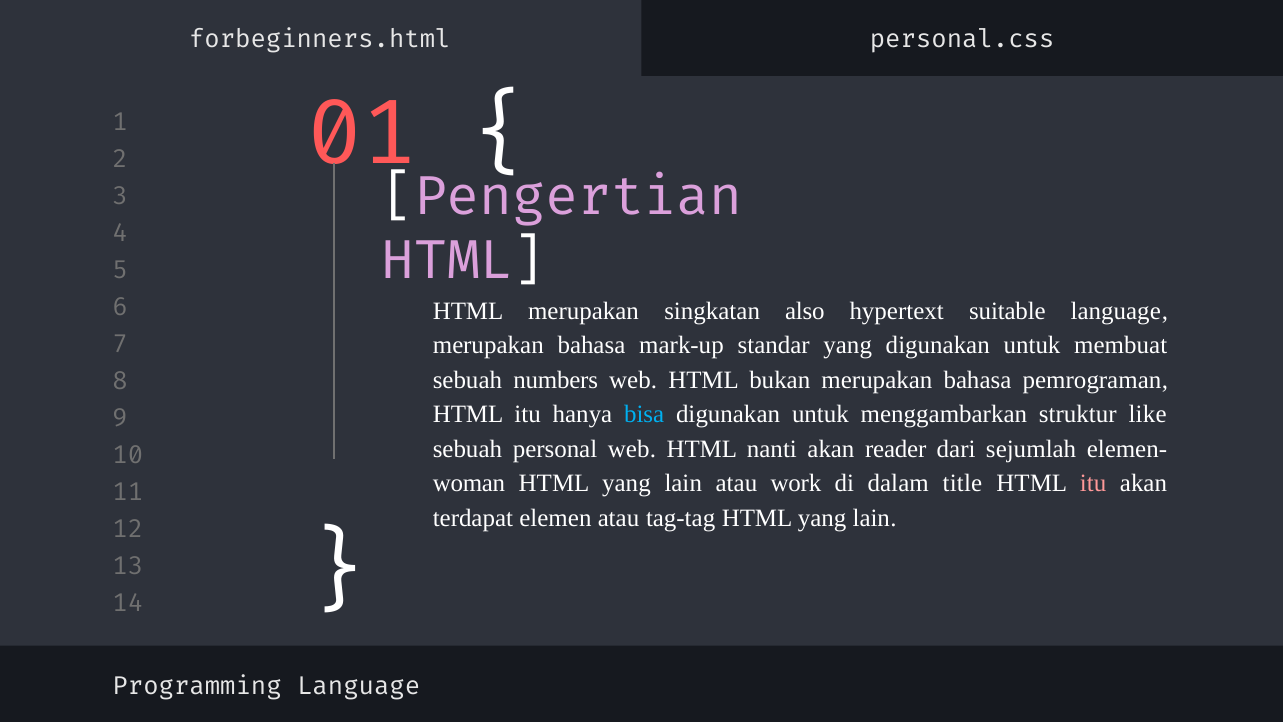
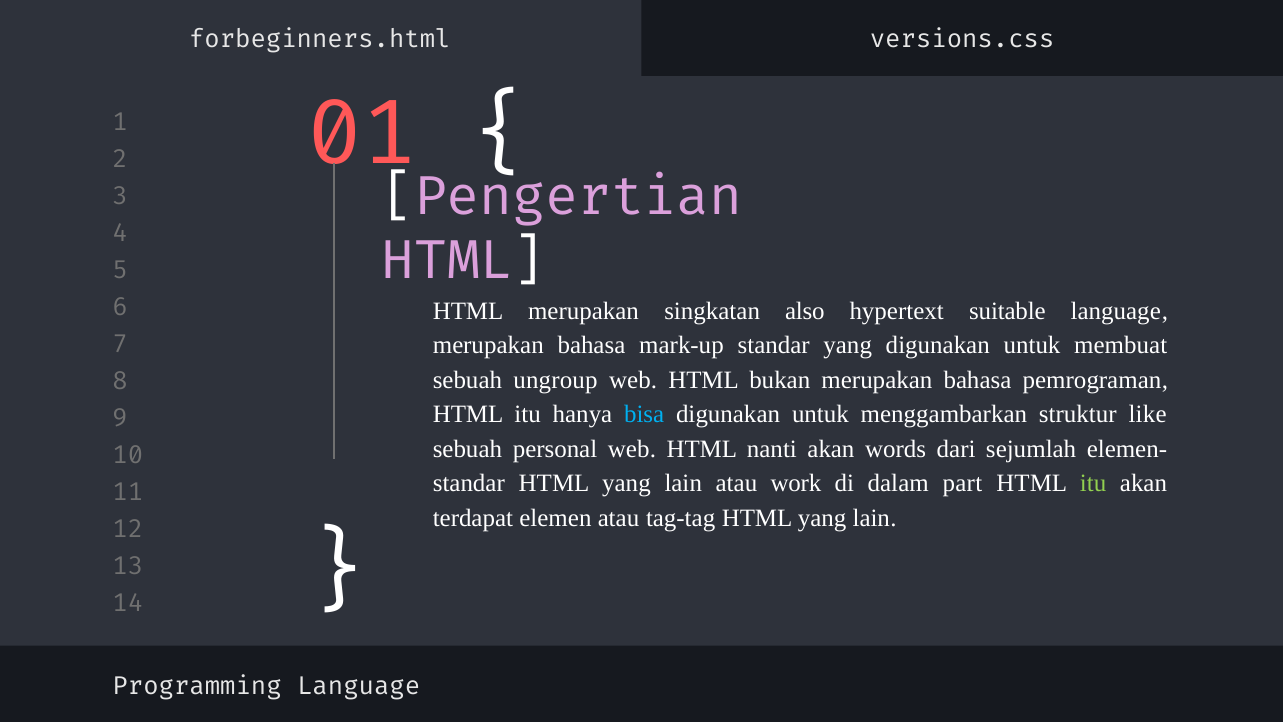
personal.css: personal.css -> versions.css
numbers: numbers -> ungroup
reader: reader -> words
woman at (469, 483): woman -> standar
title: title -> part
itu at (1093, 483) colour: pink -> light green
